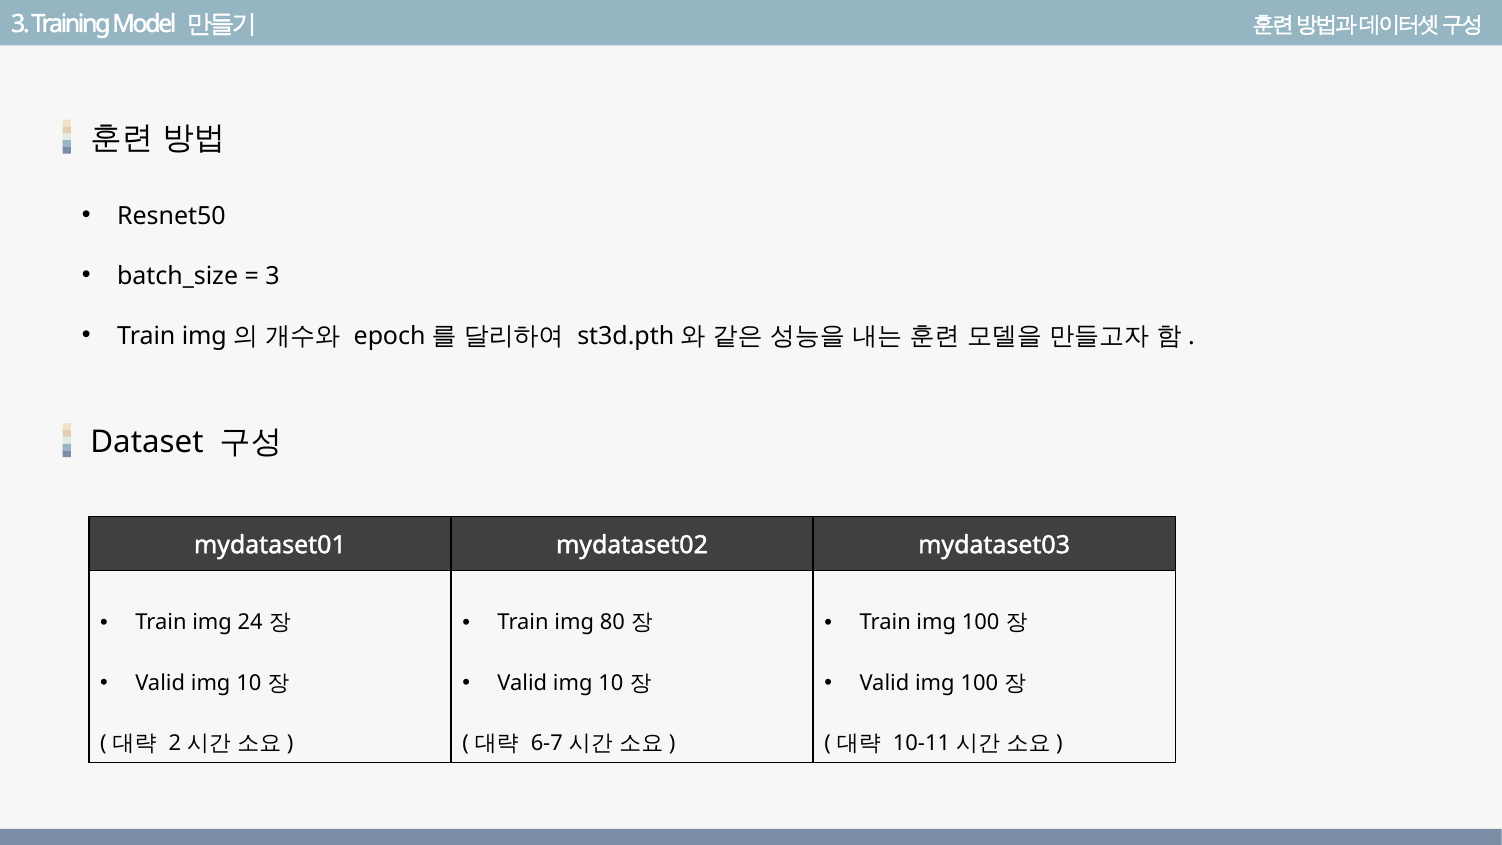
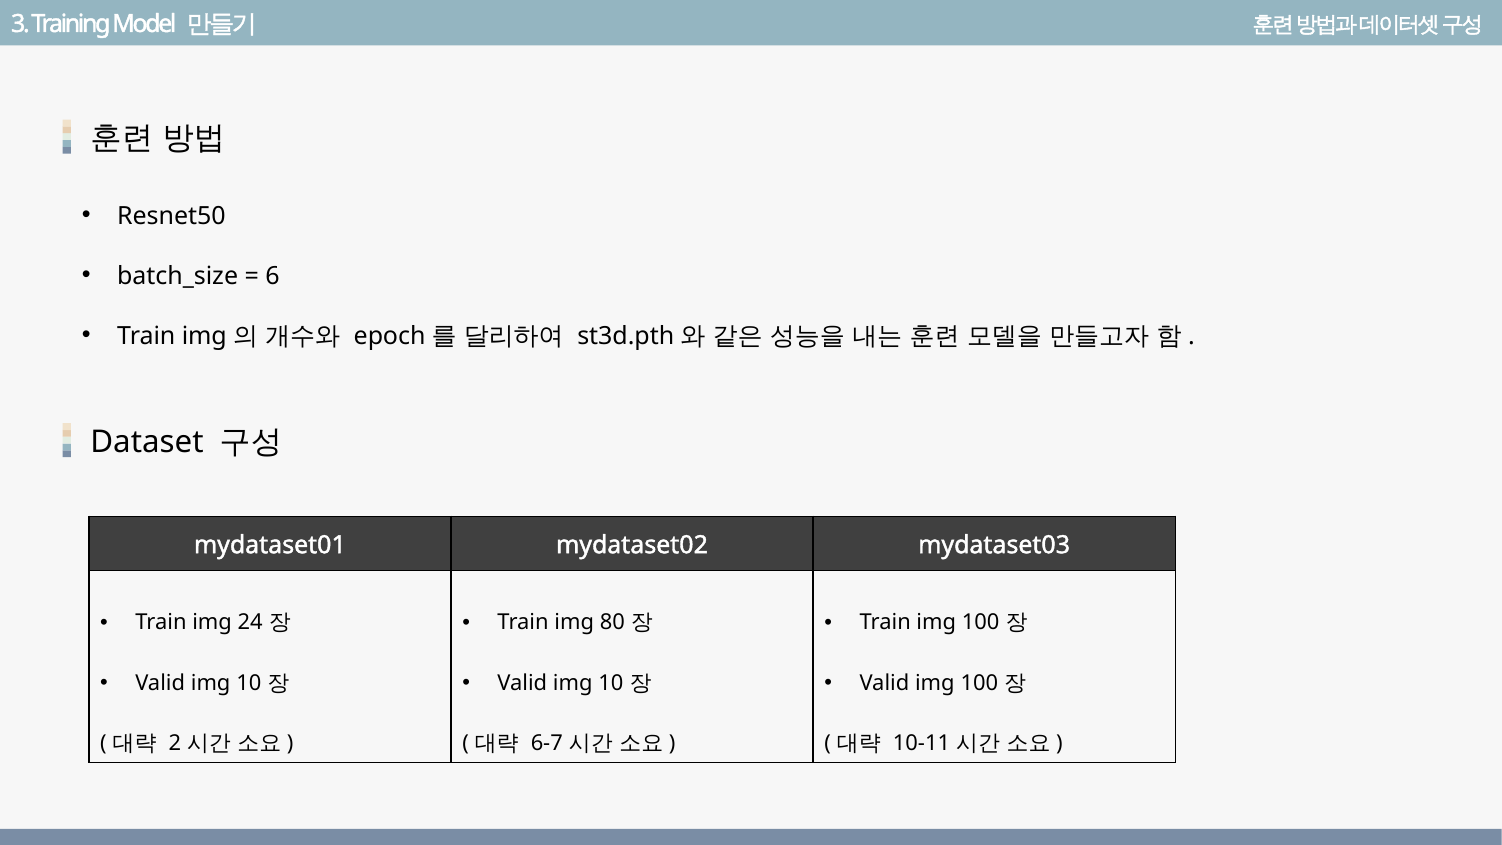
3 at (273, 276): 3 -> 6
